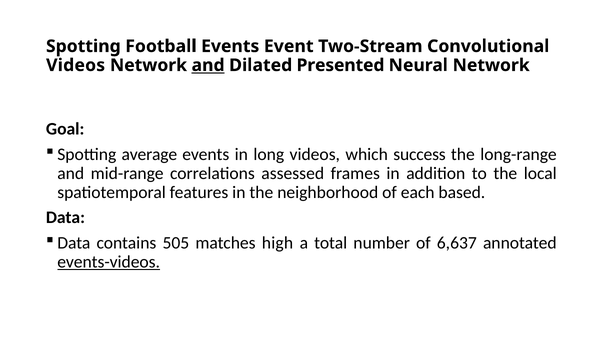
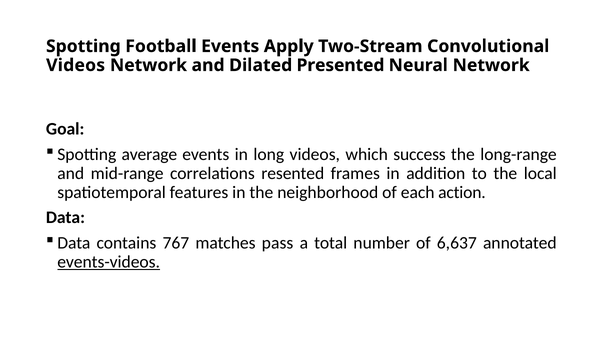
Event: Event -> Apply
and at (208, 65) underline: present -> none
assessed: assessed -> resented
based: based -> action
505: 505 -> 767
high: high -> pass
